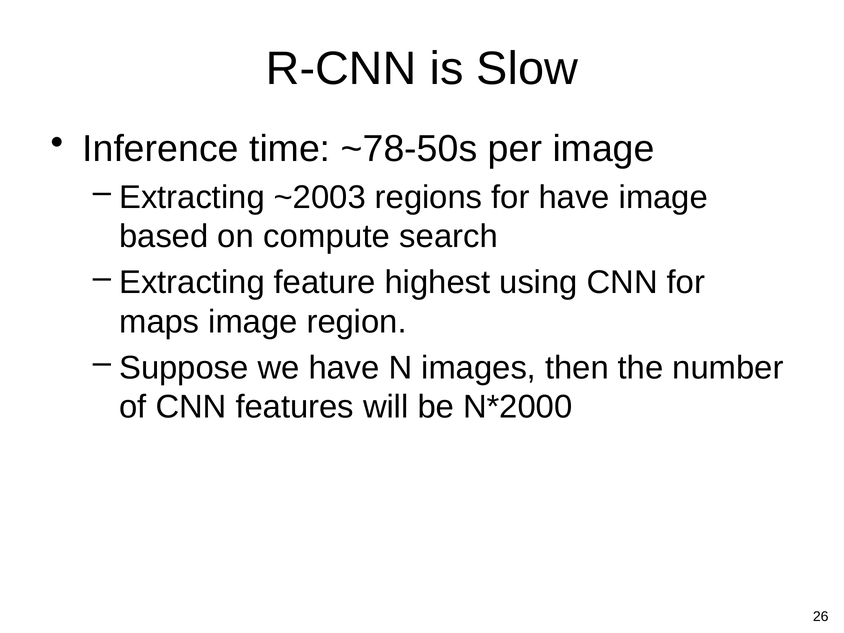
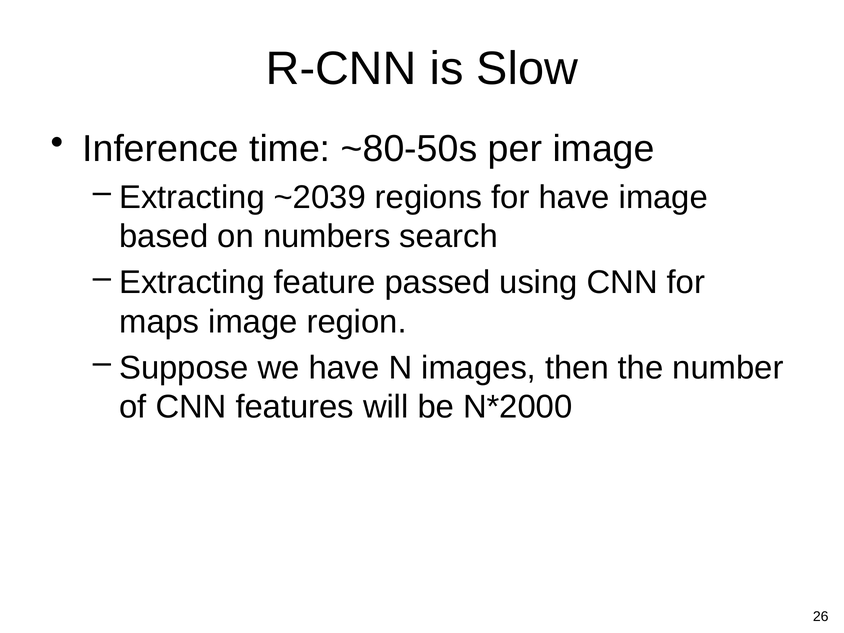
~78-50s: ~78-50s -> ~80-50s
~2003: ~2003 -> ~2039
compute: compute -> numbers
highest: highest -> passed
